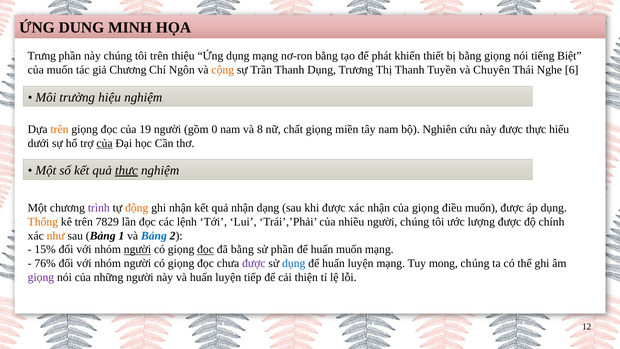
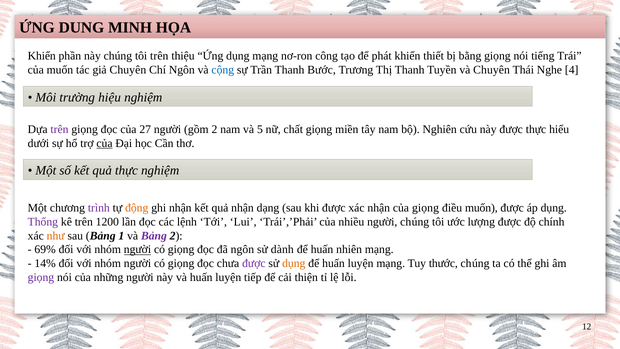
Trưng at (42, 56): Trưng -> Khiển
nơ-ron bằng: bằng -> công
Biệt: Biệt -> Trái
giả Chương: Chương -> Chuyên
cộng colour: orange -> blue
Thanh Dụng: Dụng -> Bước
6: 6 -> 4
trên at (59, 129) colour: orange -> purple
19: 19 -> 27
gồm 0: 0 -> 2
8: 8 -> 5
thực at (126, 170) underline: present -> none
Thống colour: orange -> purple
7829: 7829 -> 1200
Bảng at (154, 236) colour: blue -> purple
15%: 15% -> 69%
đọc at (206, 249) underline: present -> none
đã bằng: bằng -> ngôn
sử phần: phần -> dành
huấn muốn: muốn -> nhiên
76%: 76% -> 14%
dụng at (294, 263) colour: blue -> orange
mong: mong -> thước
